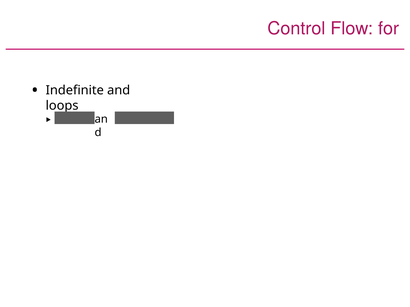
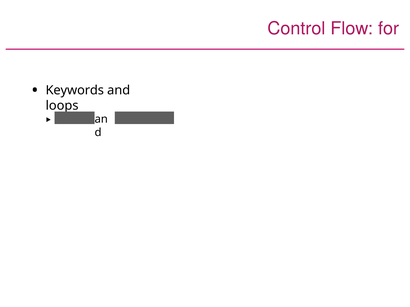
Indefinite: Indefinite -> Keywords
